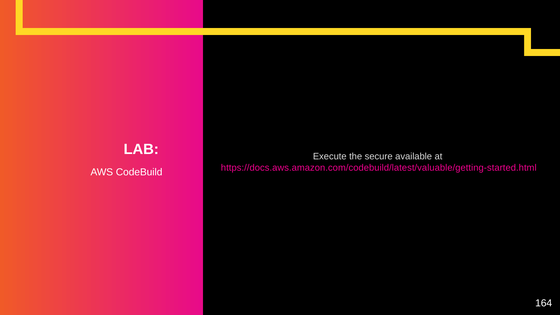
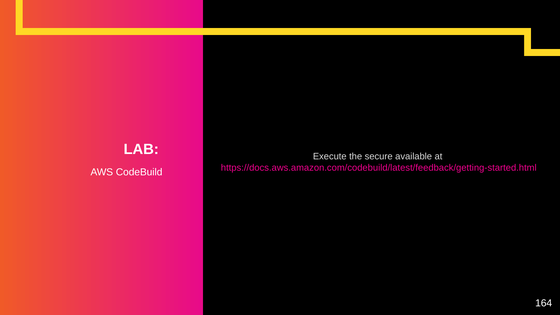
https://docs.aws.amazon.com/codebuild/latest/valuable/getting-started.html: https://docs.aws.amazon.com/codebuild/latest/valuable/getting-started.html -> https://docs.aws.amazon.com/codebuild/latest/feedback/getting-started.html
